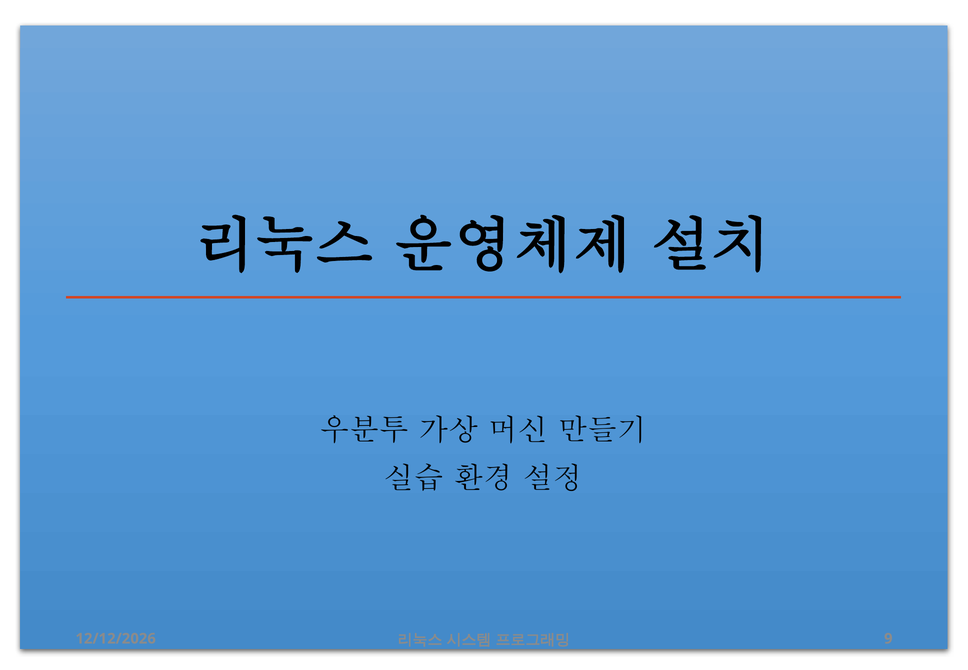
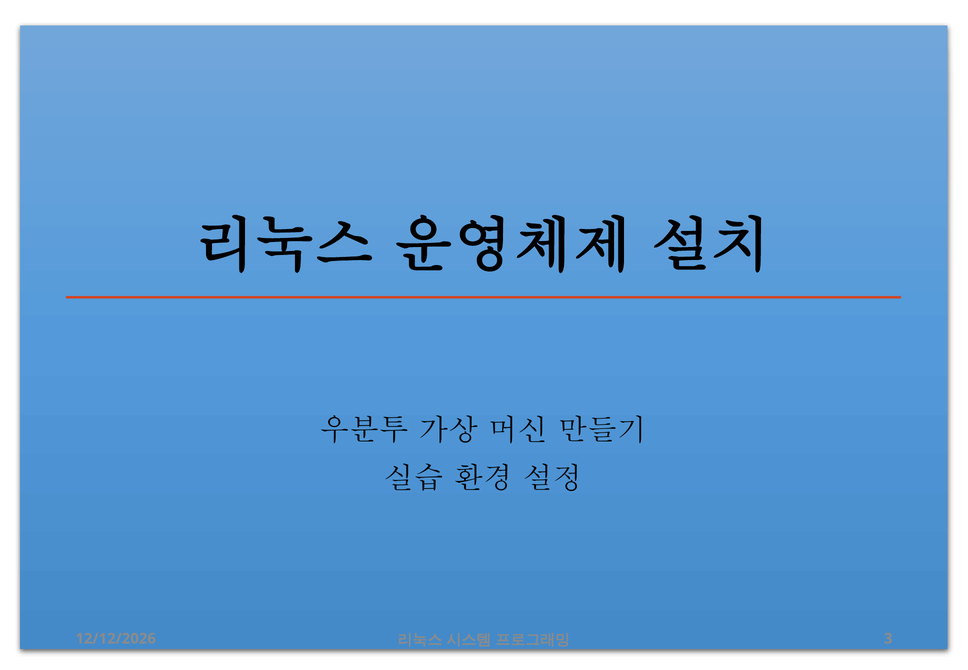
9: 9 -> 3
